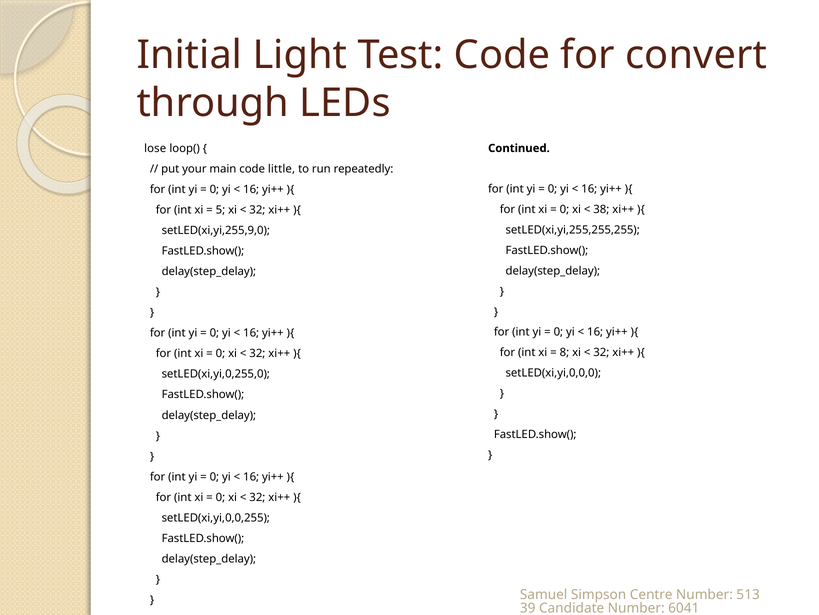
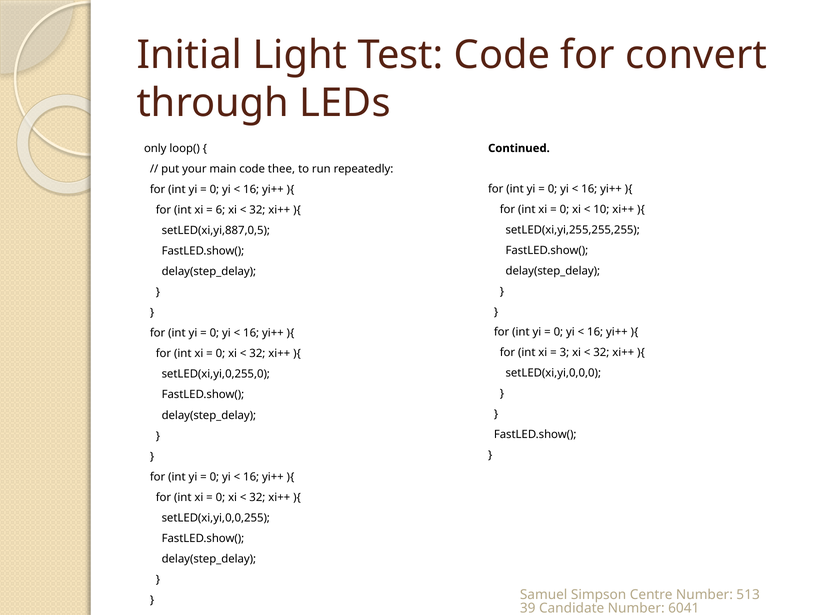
lose: lose -> only
little: little -> thee
38: 38 -> 10
5: 5 -> 6
setLED(xi,yi,255,9,0: setLED(xi,yi,255,9,0 -> setLED(xi,yi,887,0,5
8: 8 -> 3
